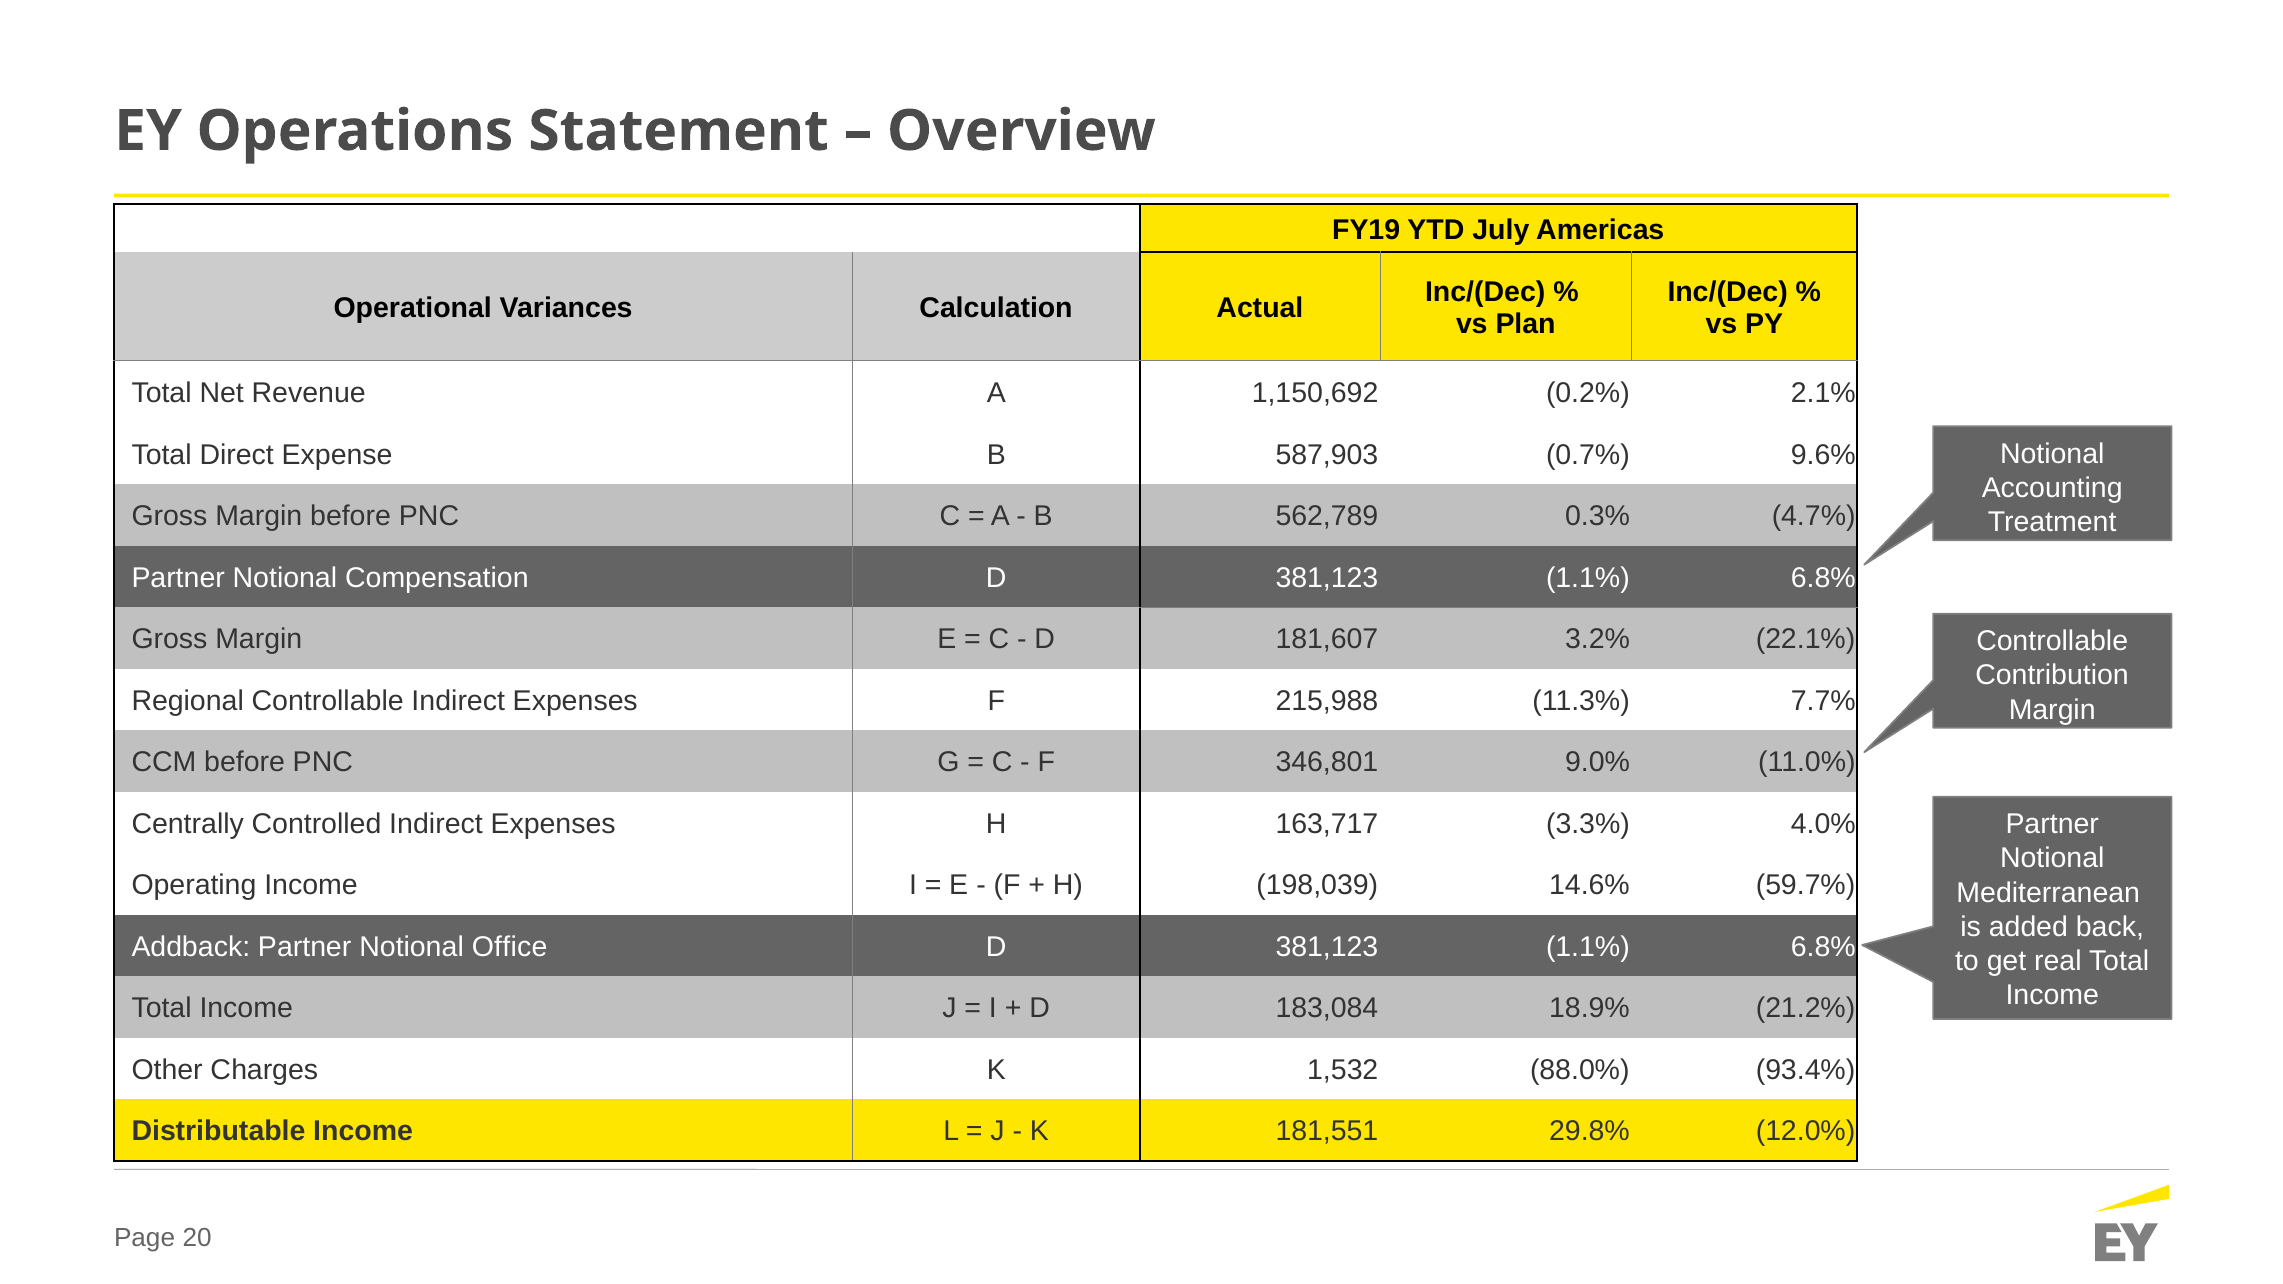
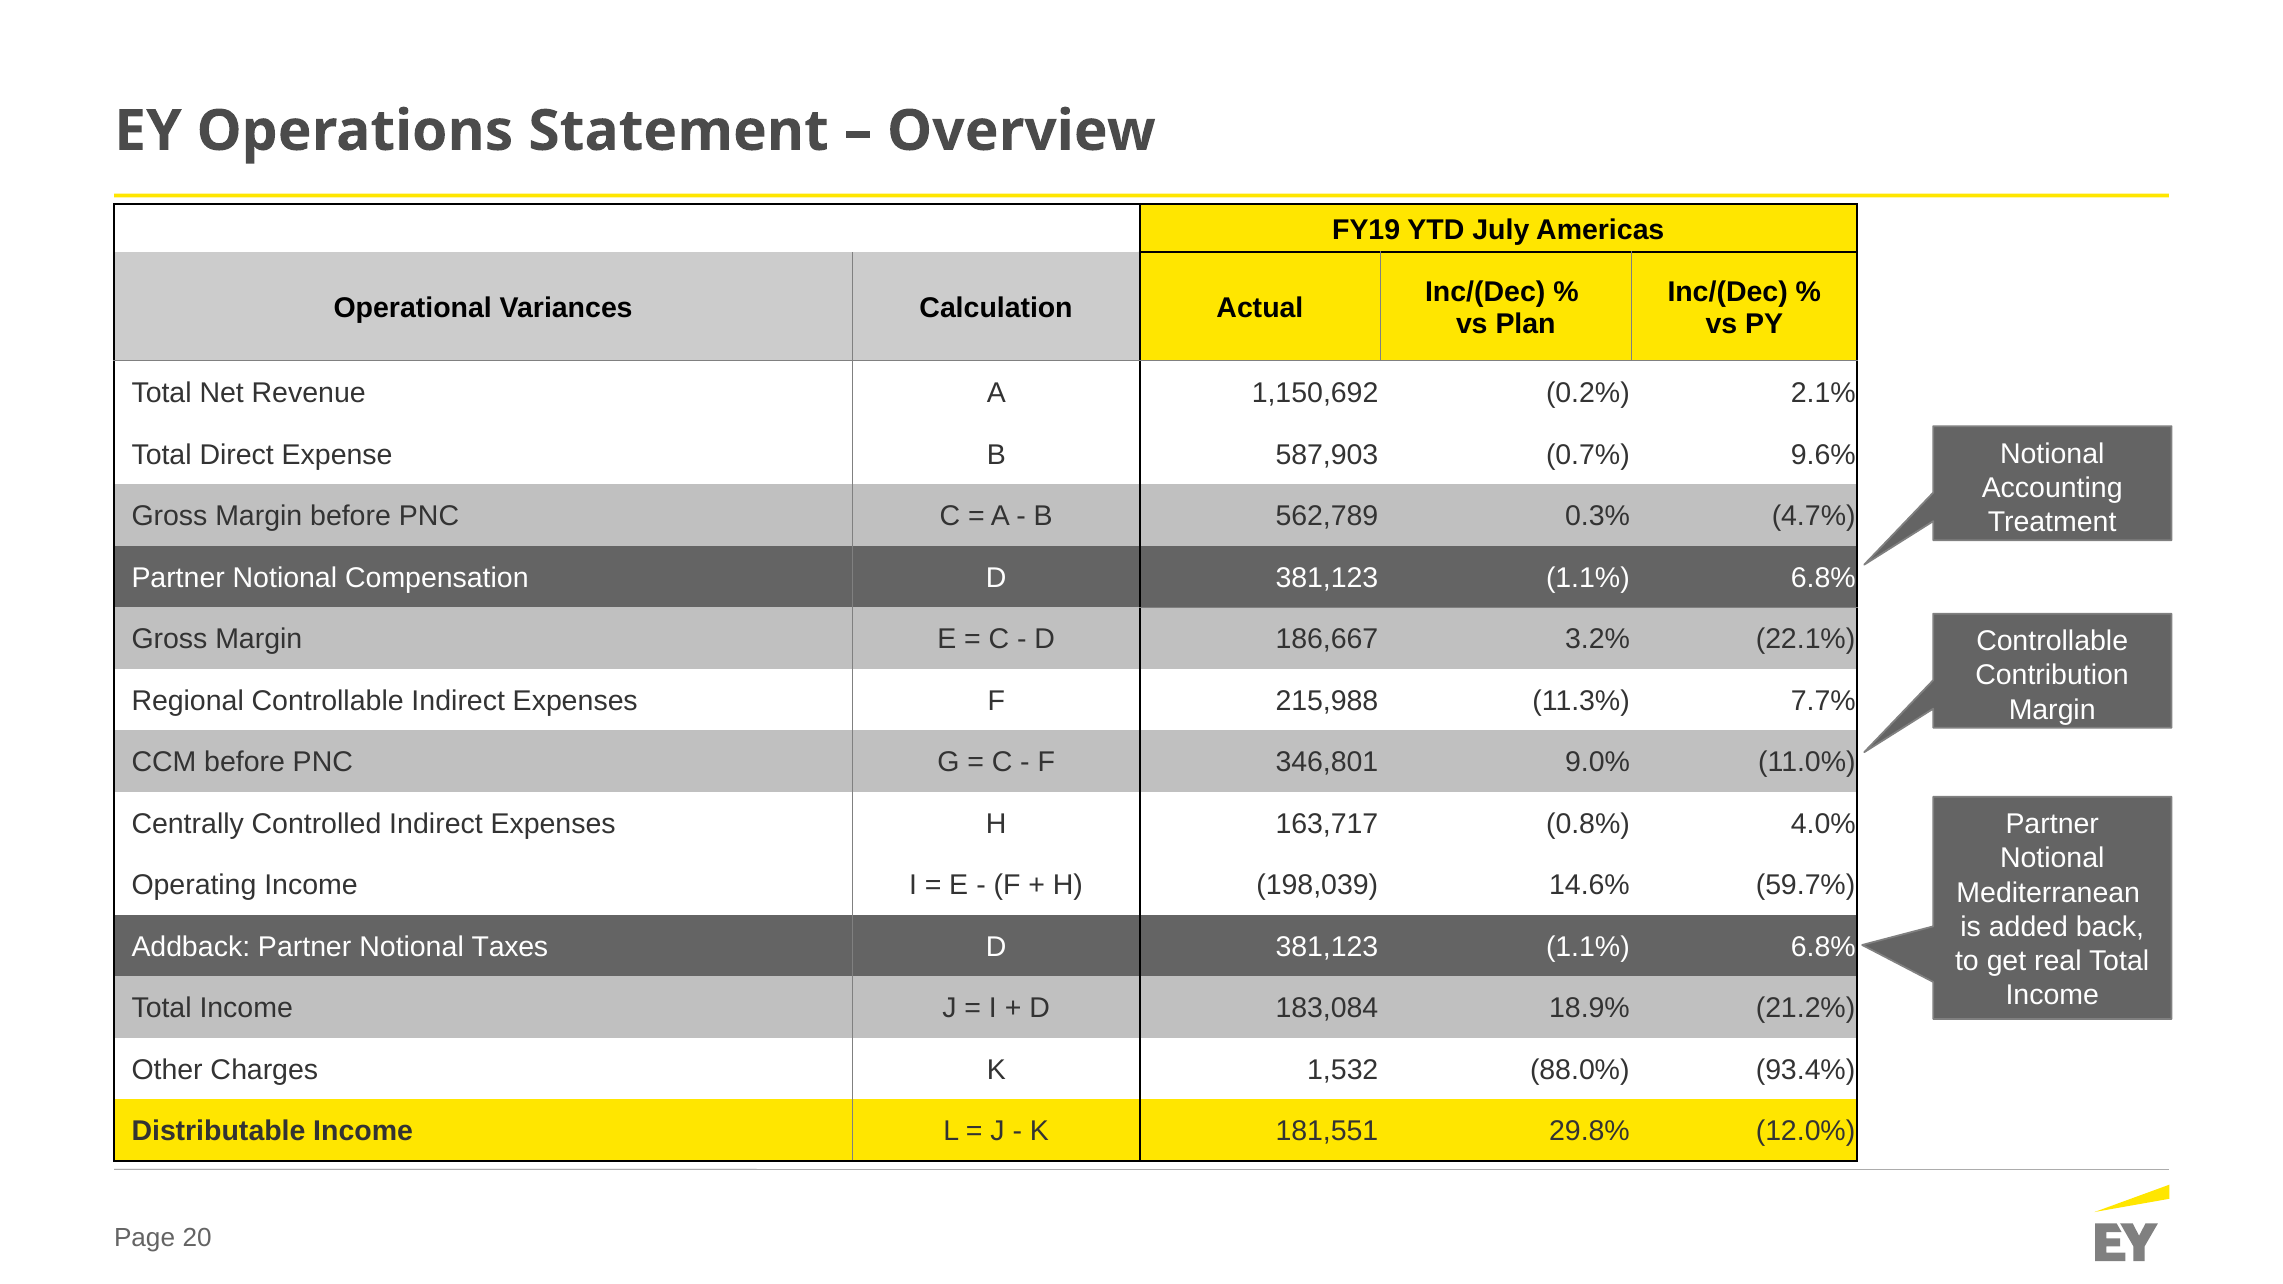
181,607: 181,607 -> 186,667
3.3%: 3.3% -> 0.8%
Office: Office -> Taxes
